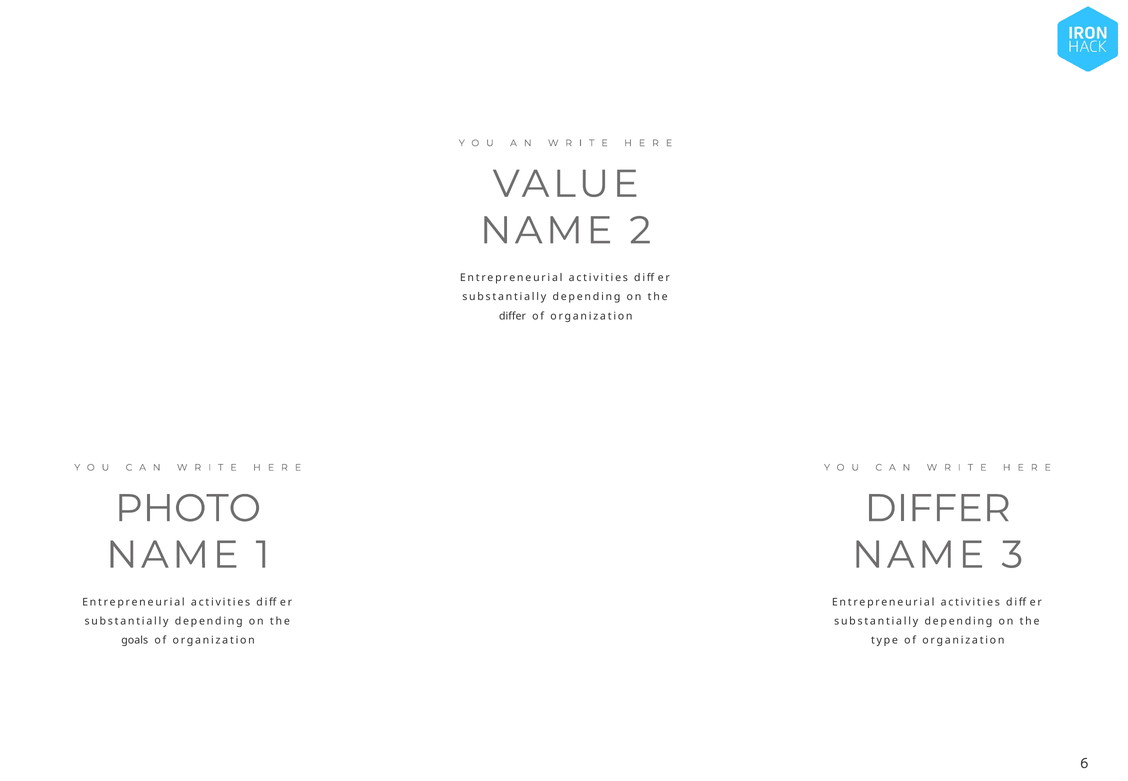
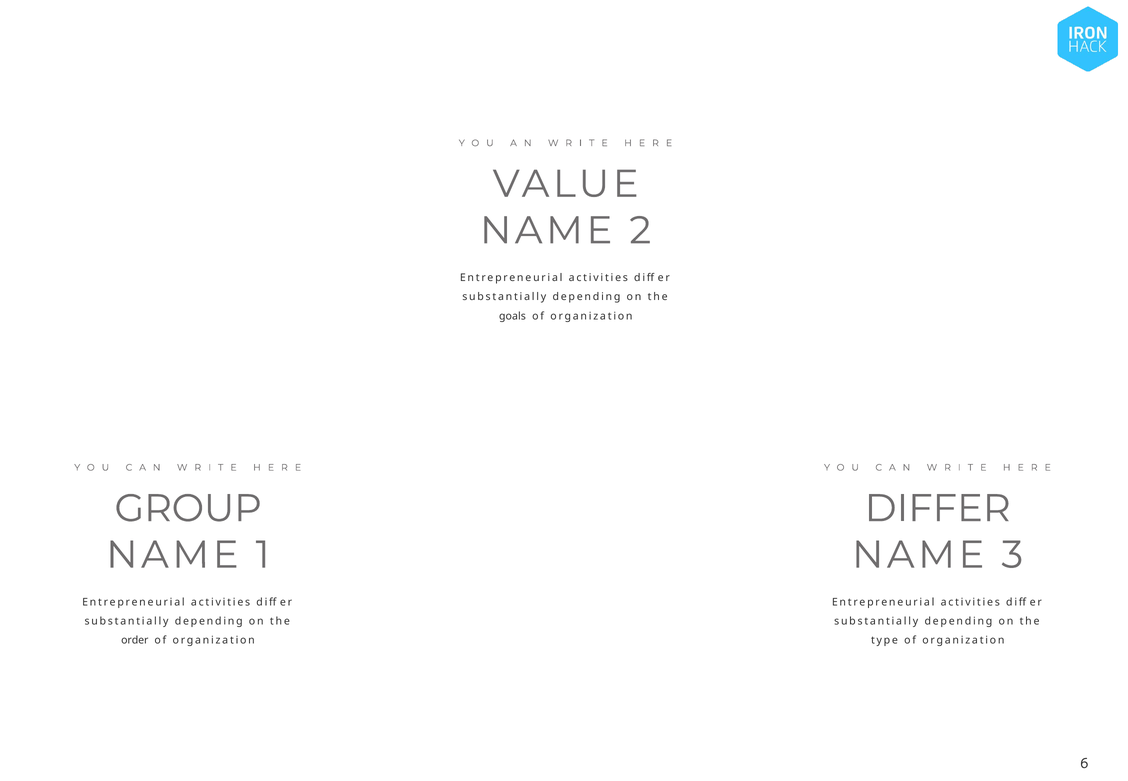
differ at (512, 316): differ -> goals
PHOTO: PHOTO -> GROUP
goals: goals -> order
